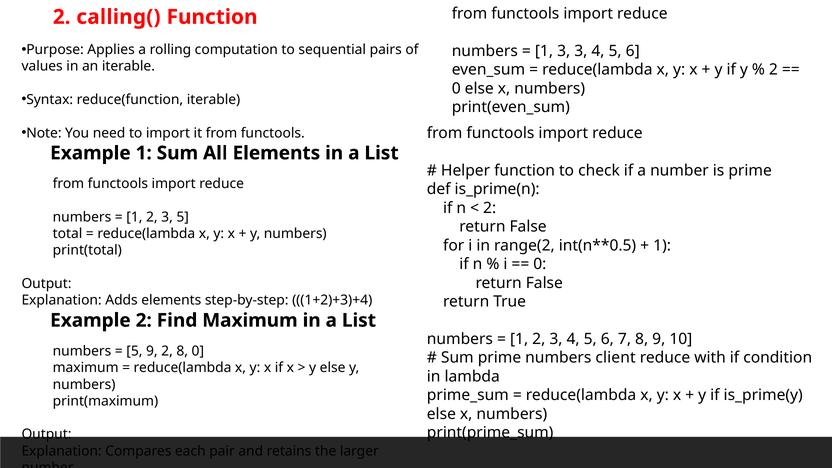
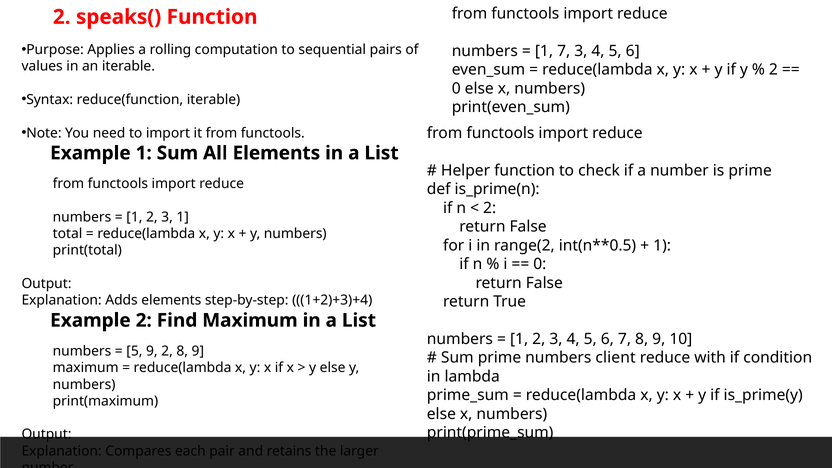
calling(: calling( -> speaks(
1 3: 3 -> 7
3 5: 5 -> 1
2 8 0: 0 -> 9
